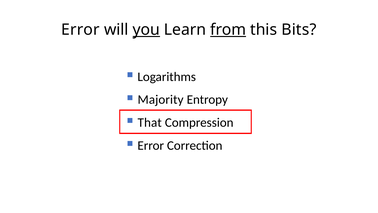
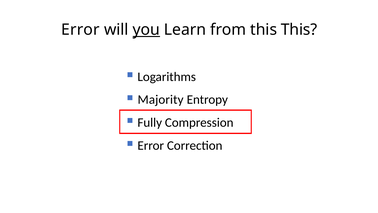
from underline: present -> none
this Bits: Bits -> This
That: That -> Fully
